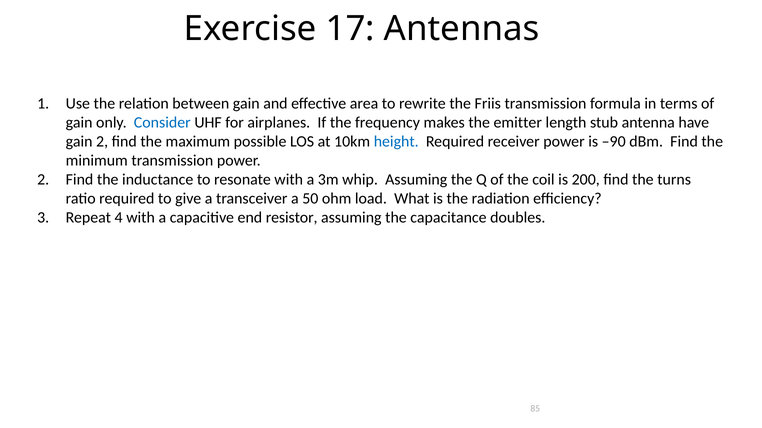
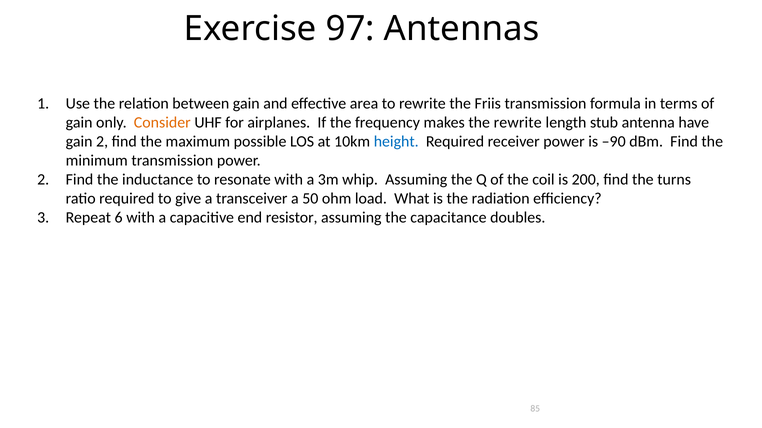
17: 17 -> 97
Consider colour: blue -> orange
the emitter: emitter -> rewrite
4: 4 -> 6
